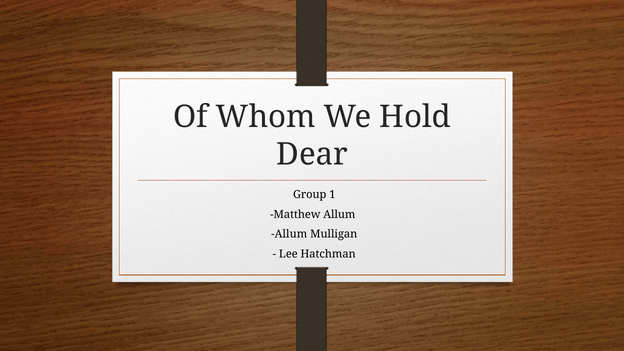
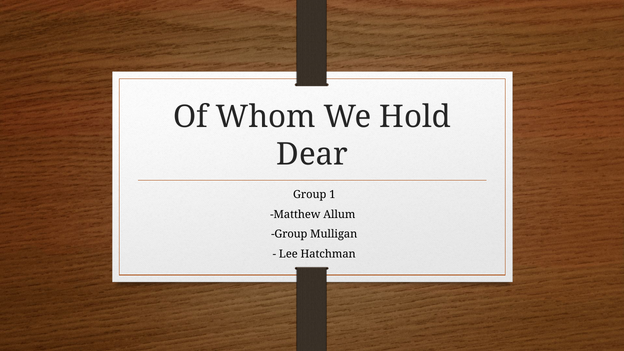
Allum at (289, 234): Allum -> Group
